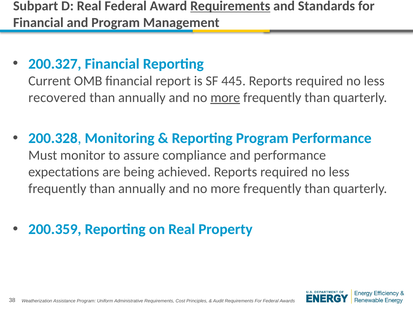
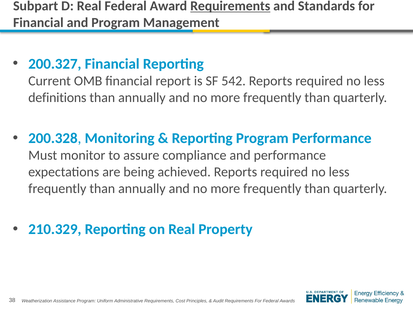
445: 445 -> 542
recovered: recovered -> definitions
more at (225, 97) underline: present -> none
200.359: 200.359 -> 210.329
